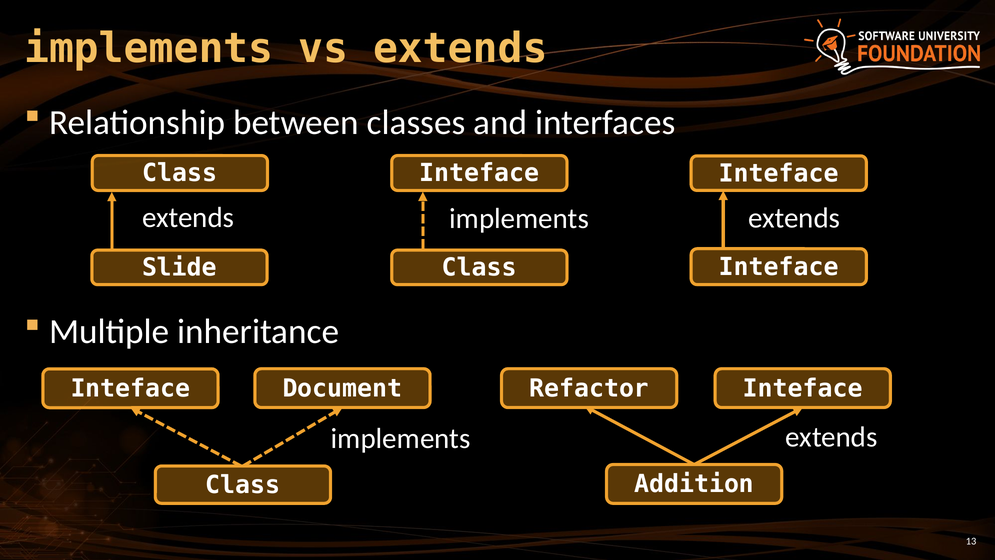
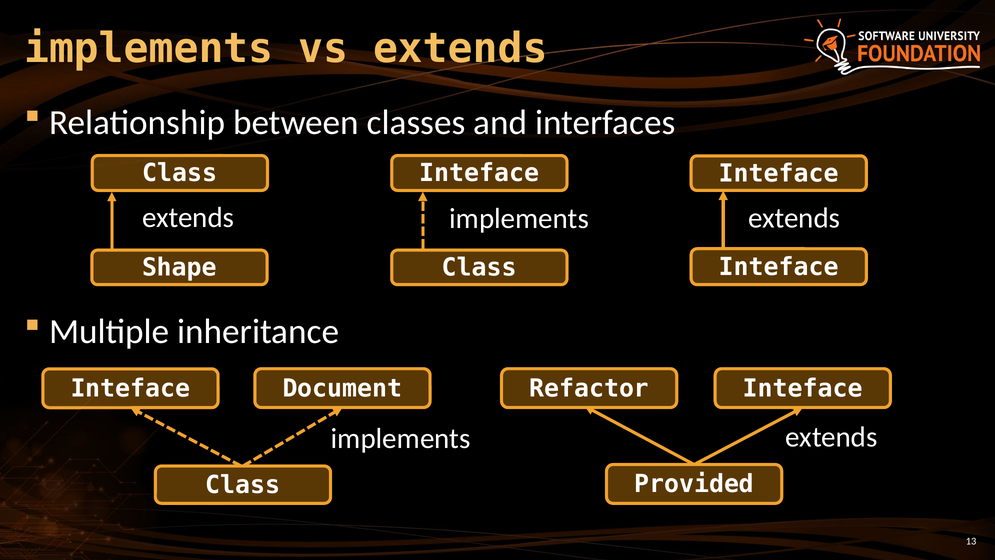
Slide: Slide -> Shape
Addition: Addition -> Provided
